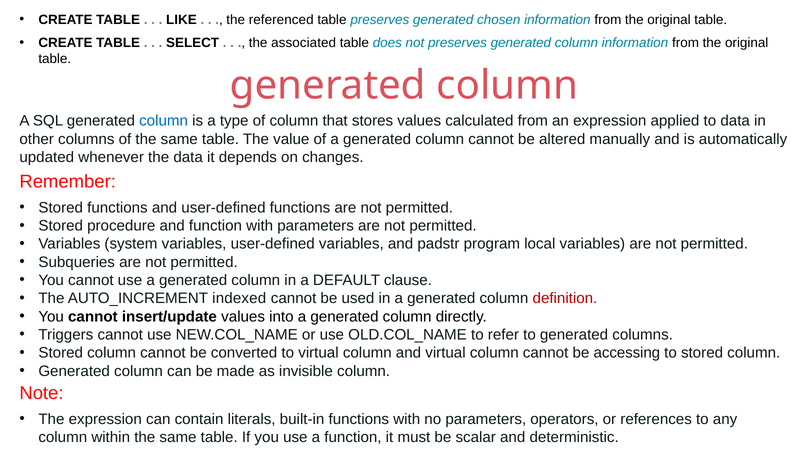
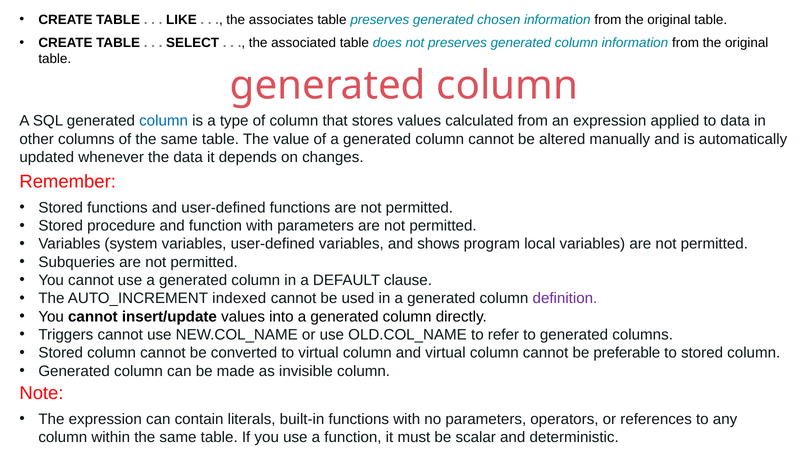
referenced: referenced -> associates
padstr: padstr -> shows
definition colour: red -> purple
accessing: accessing -> preferable
